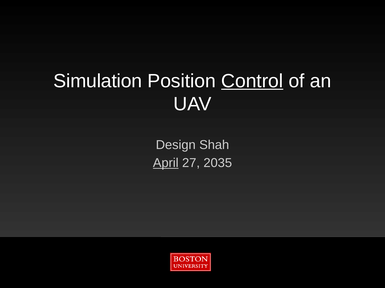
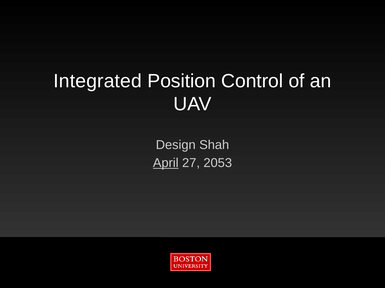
Simulation: Simulation -> Integrated
Control underline: present -> none
2035: 2035 -> 2053
